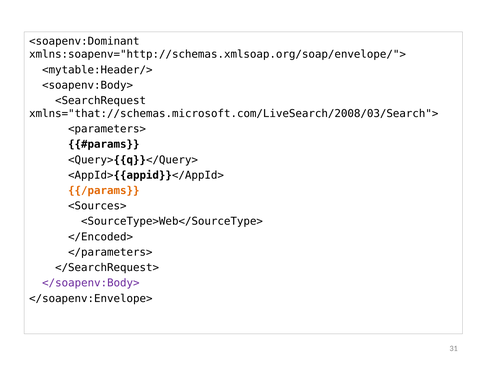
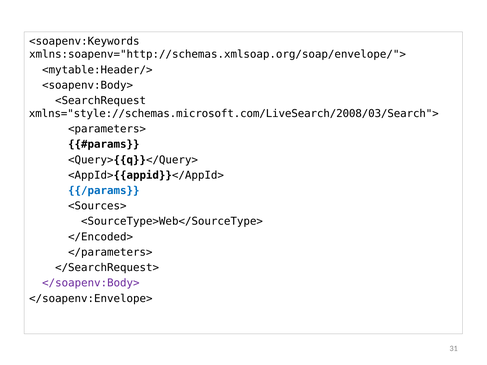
<soapenv:Dominant: <soapenv:Dominant -> <soapenv:Keywords
xmlns="that://schemas.microsoft.com/LiveSearch/2008/03/Search">: xmlns="that://schemas.microsoft.com/LiveSearch/2008/03/Search"> -> xmlns="style://schemas.microsoft.com/LiveSearch/2008/03/Search">
/params colour: orange -> blue
